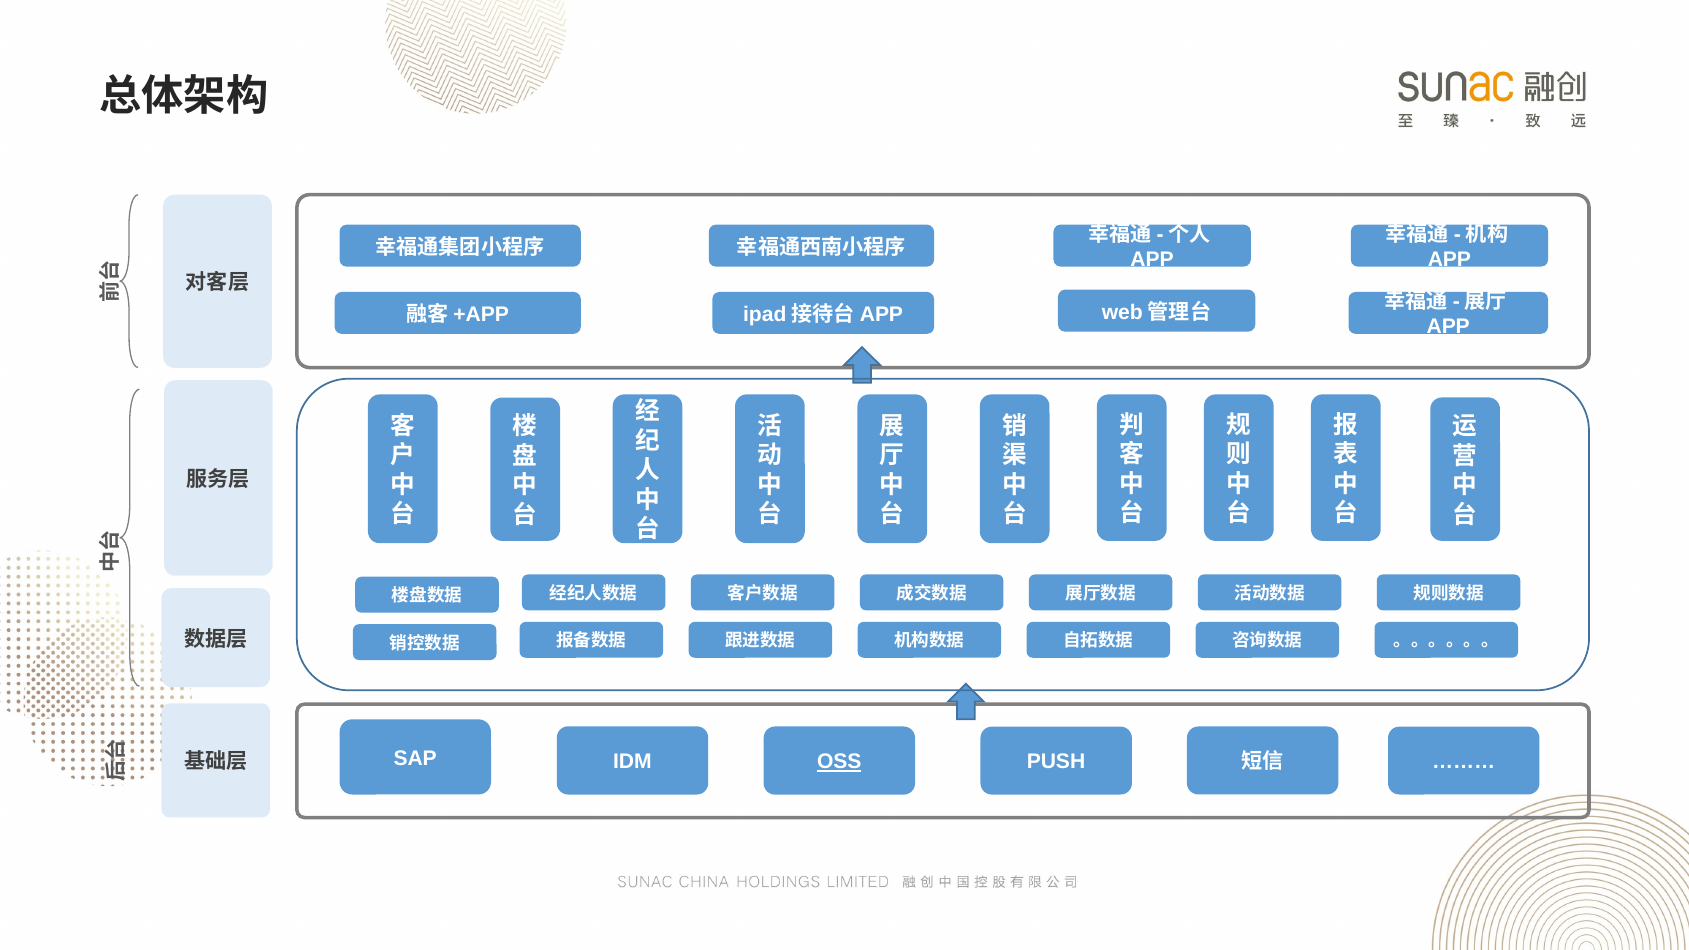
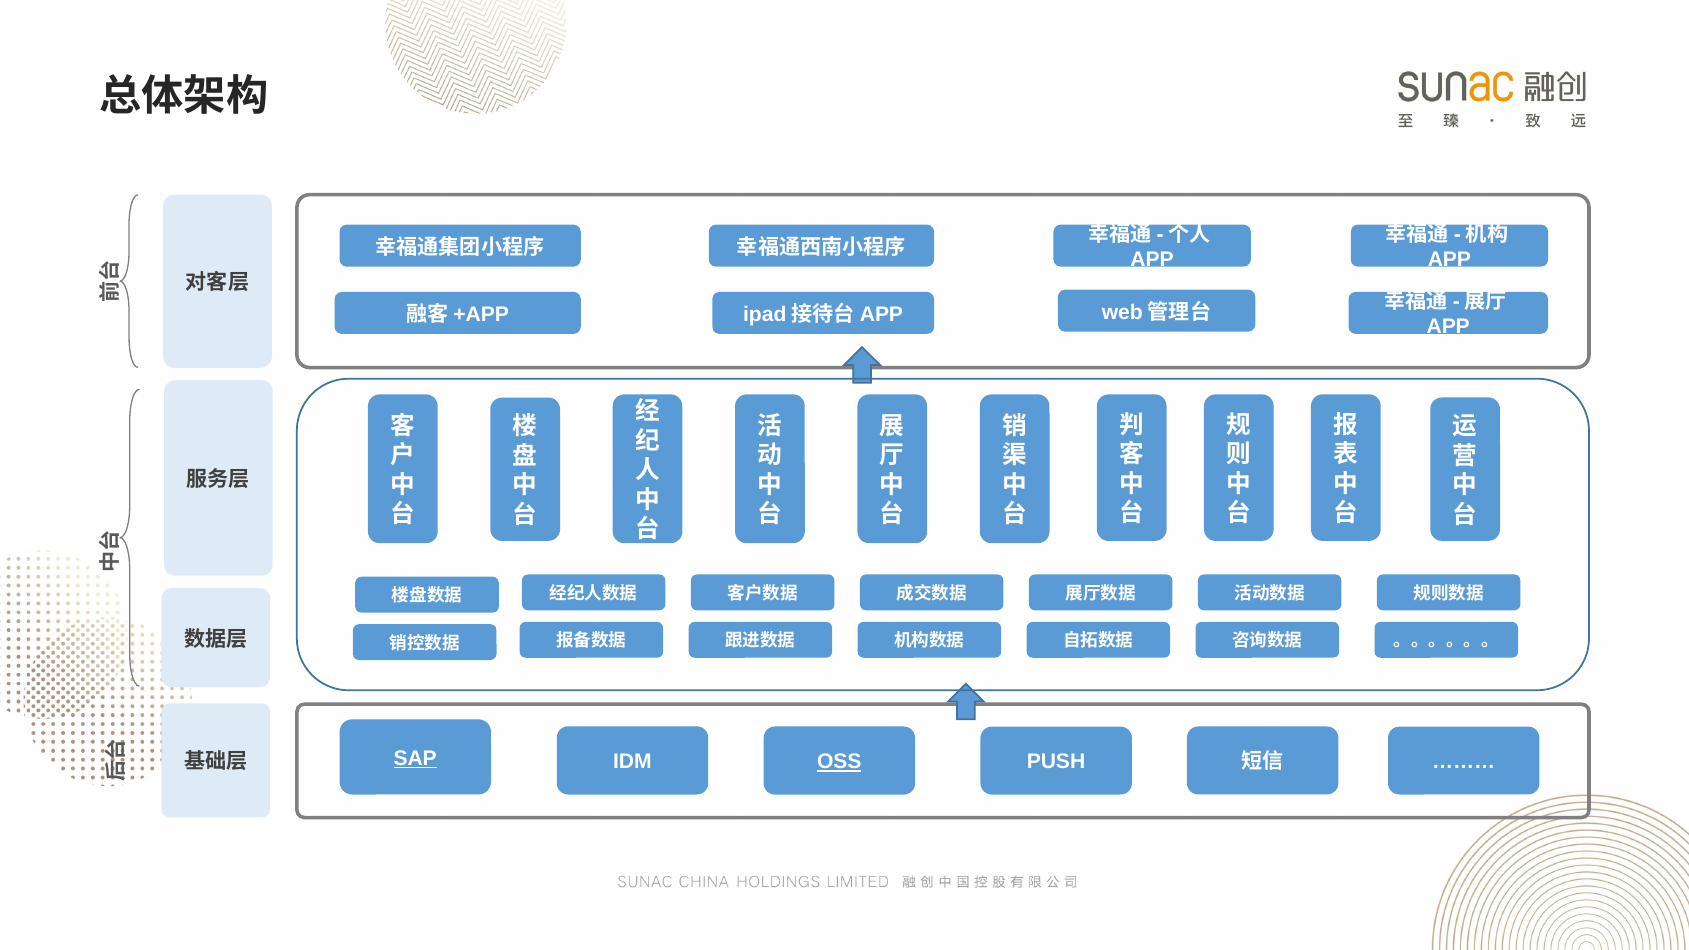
SAP underline: none -> present
